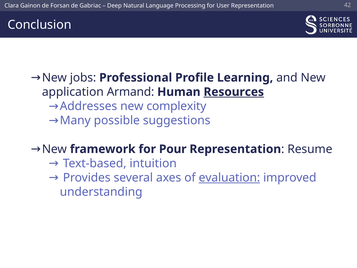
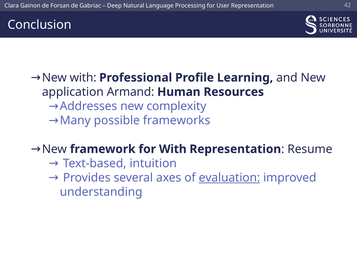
New jobs: jobs -> with
Resources underline: present -> none
suggestions: suggestions -> frameworks
for Pour: Pour -> With
